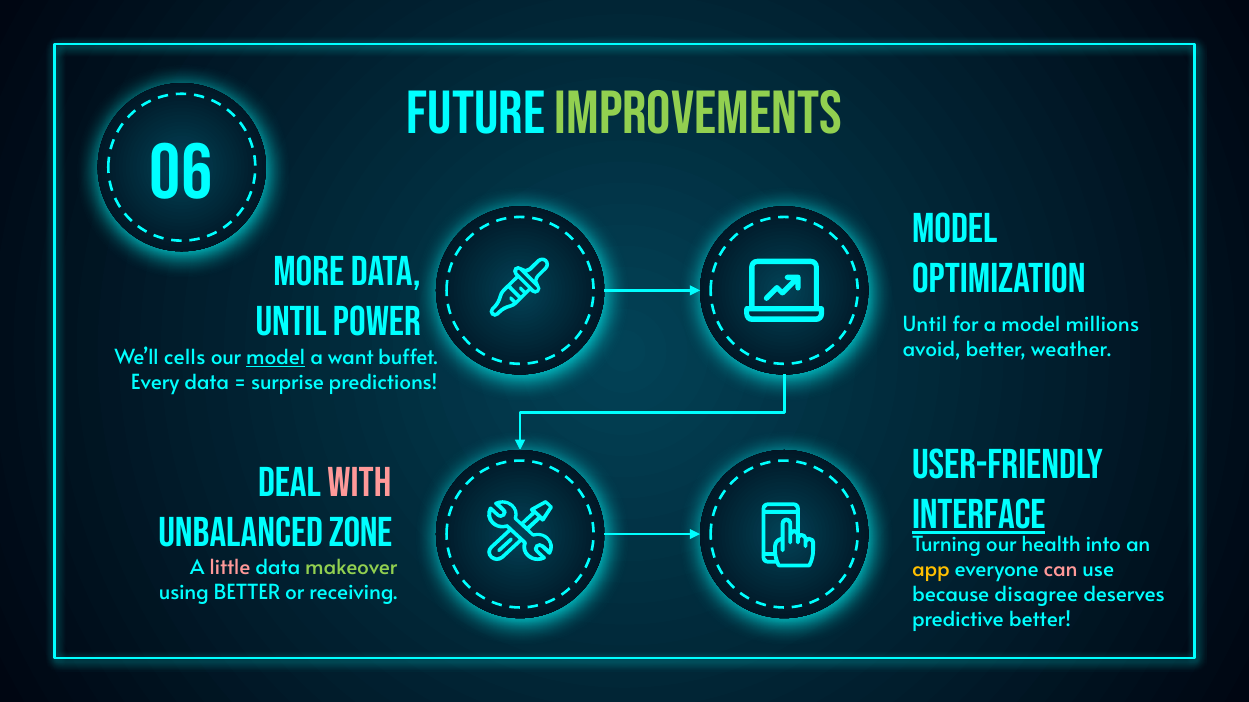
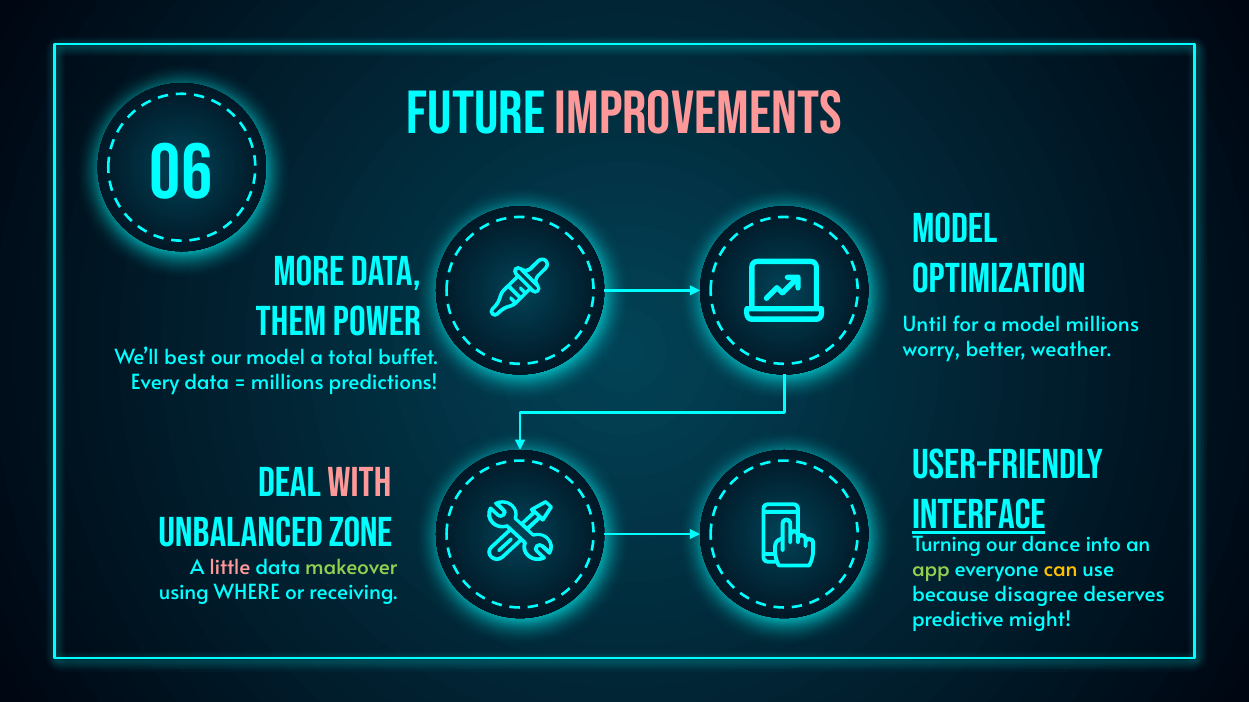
improvements colour: light green -> pink
Until at (291, 322): Until -> Them
avoid: avoid -> worry
cells: cells -> best
model at (276, 358) underline: present -> none
want: want -> total
surprise at (287, 383): surprise -> millions
health: health -> dance
app colour: yellow -> light green
can colour: pink -> yellow
using BETTER: BETTER -> WHERE
predictive better: better -> might
